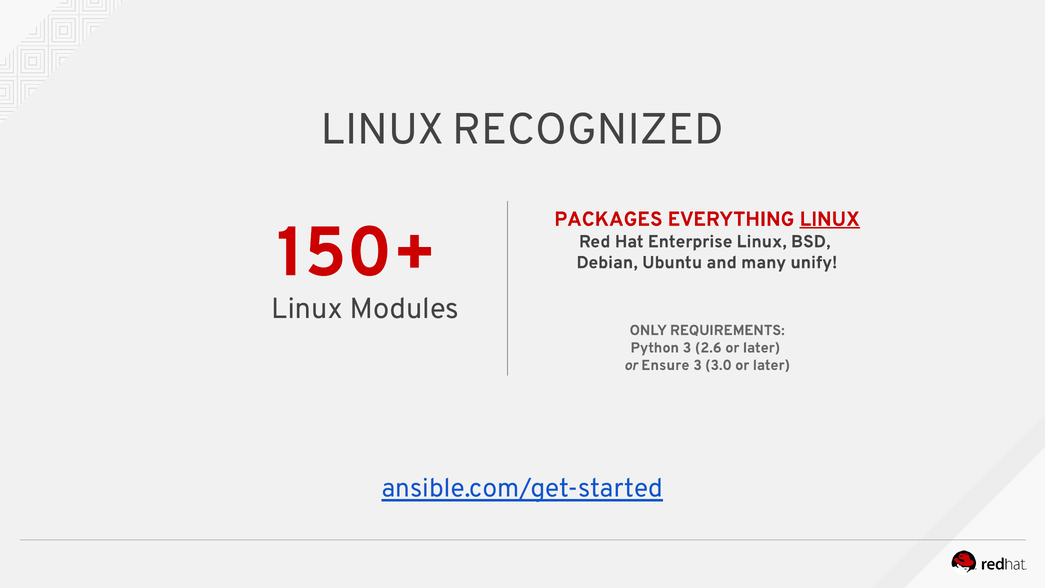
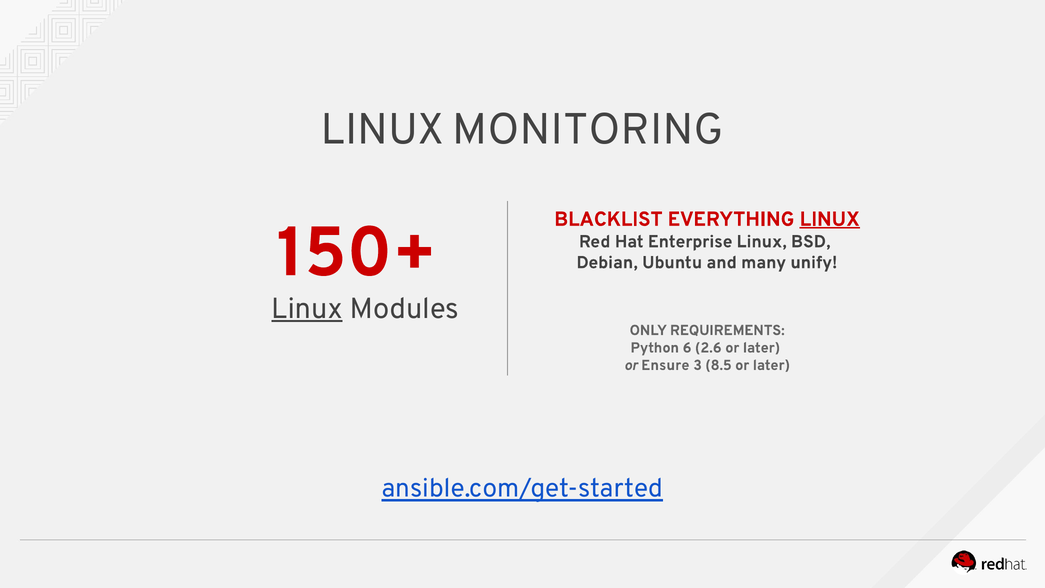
RECOGNIZED: RECOGNIZED -> MONITORING
PACKAGES: PACKAGES -> BLACKLIST
Linux at (307, 308) underline: none -> present
Python 3: 3 -> 6
3.0: 3.0 -> 8.5
